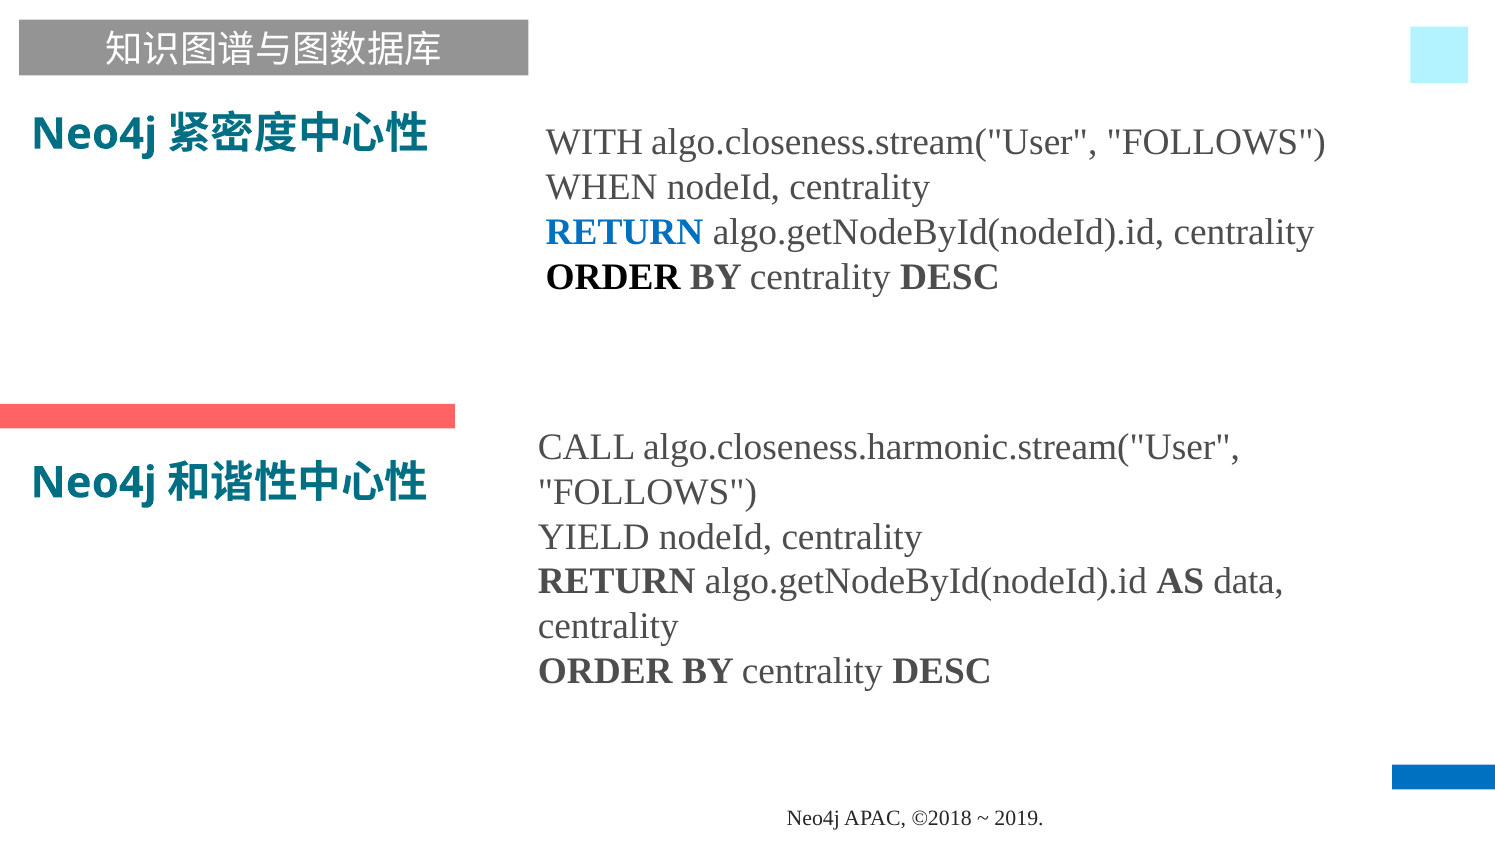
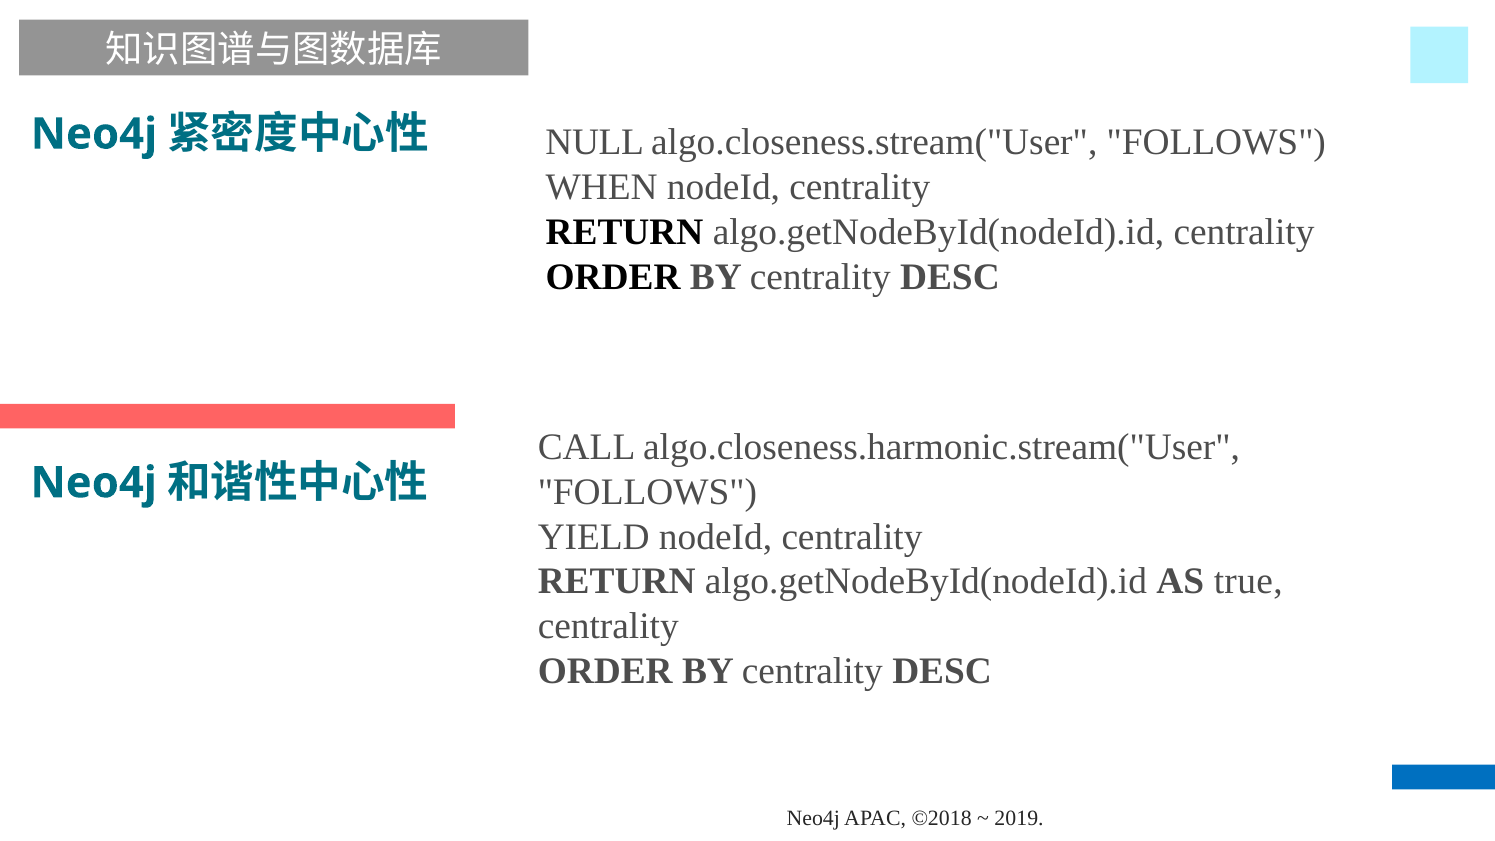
WITH: WITH -> NULL
RETURN at (625, 232) colour: blue -> black
data: data -> true
